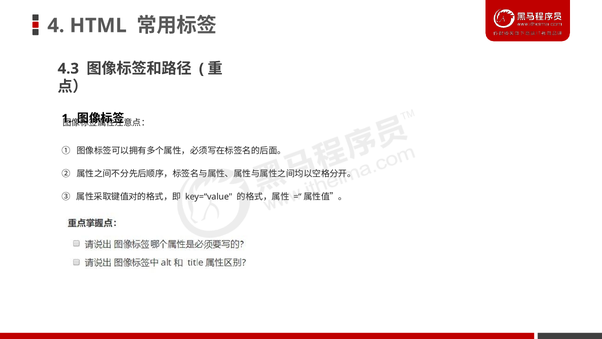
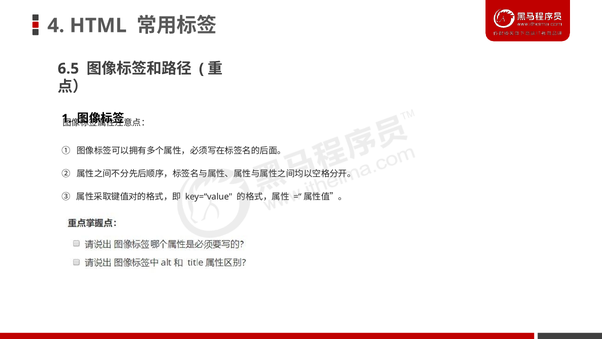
4.3: 4.3 -> 6.5
